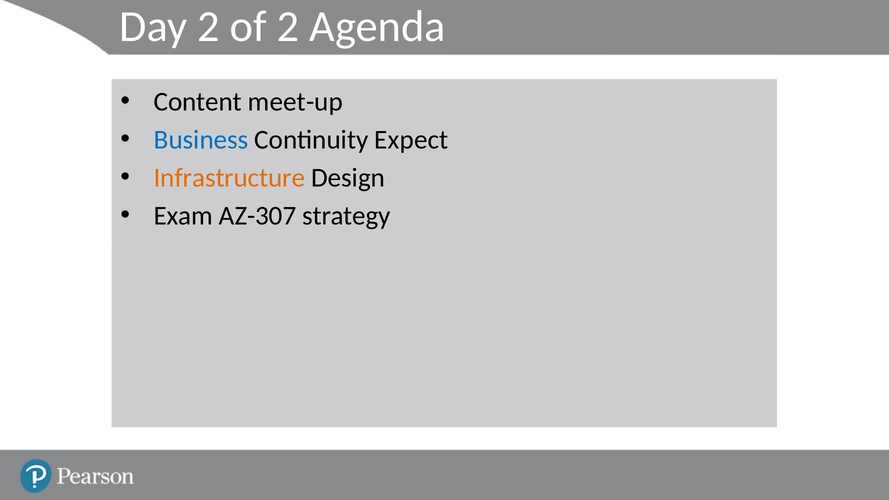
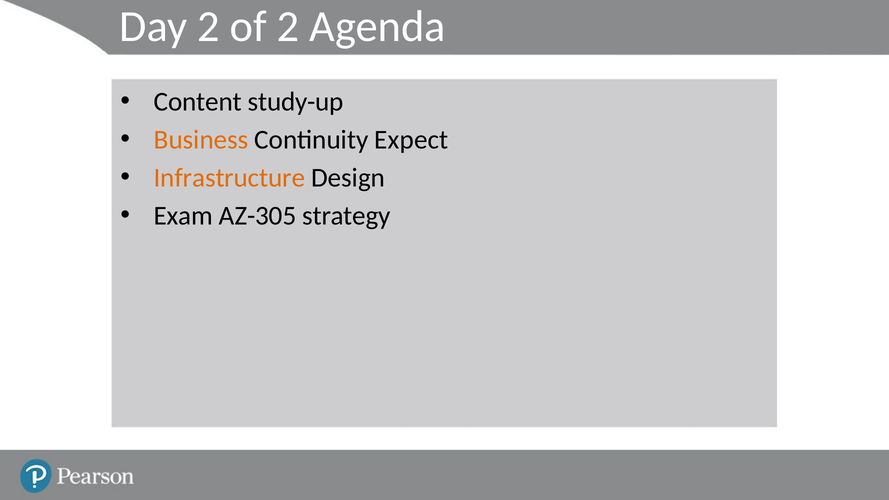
meet-up: meet-up -> study-up
Business colour: blue -> orange
AZ-307: AZ-307 -> AZ-305
